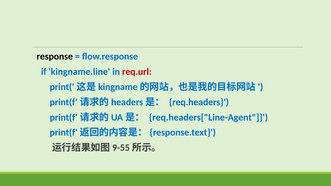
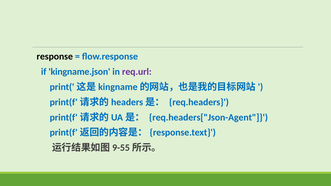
kingname.line: kingname.line -> kingname.json
req.url colour: red -> purple
req.headers["Line-Agent: req.headers["Line-Agent -> req.headers["Json-Agent
